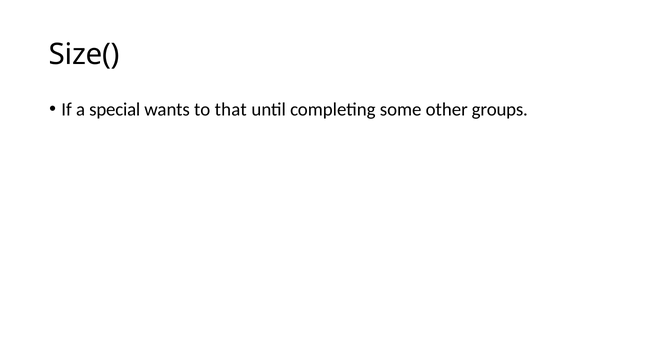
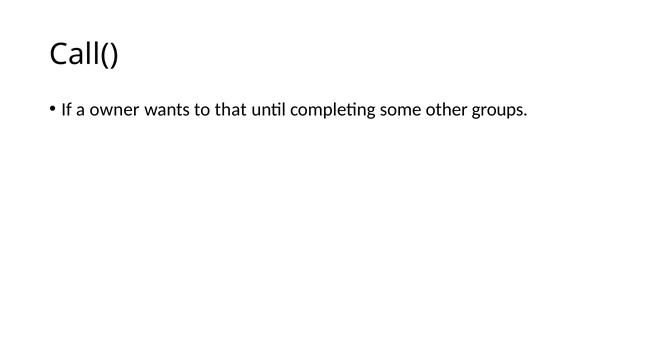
Size(: Size( -> Call(
special: special -> owner
